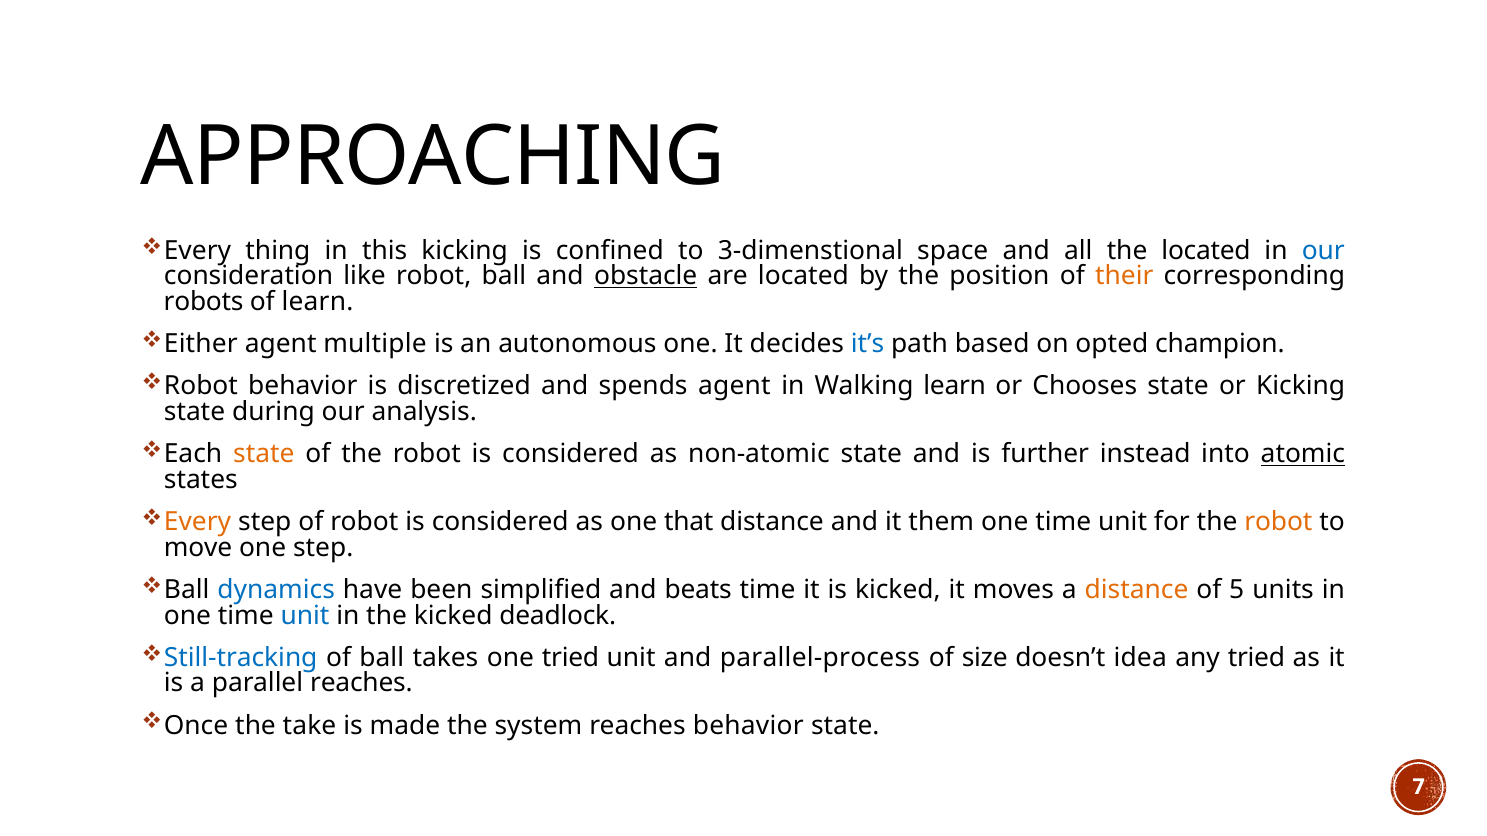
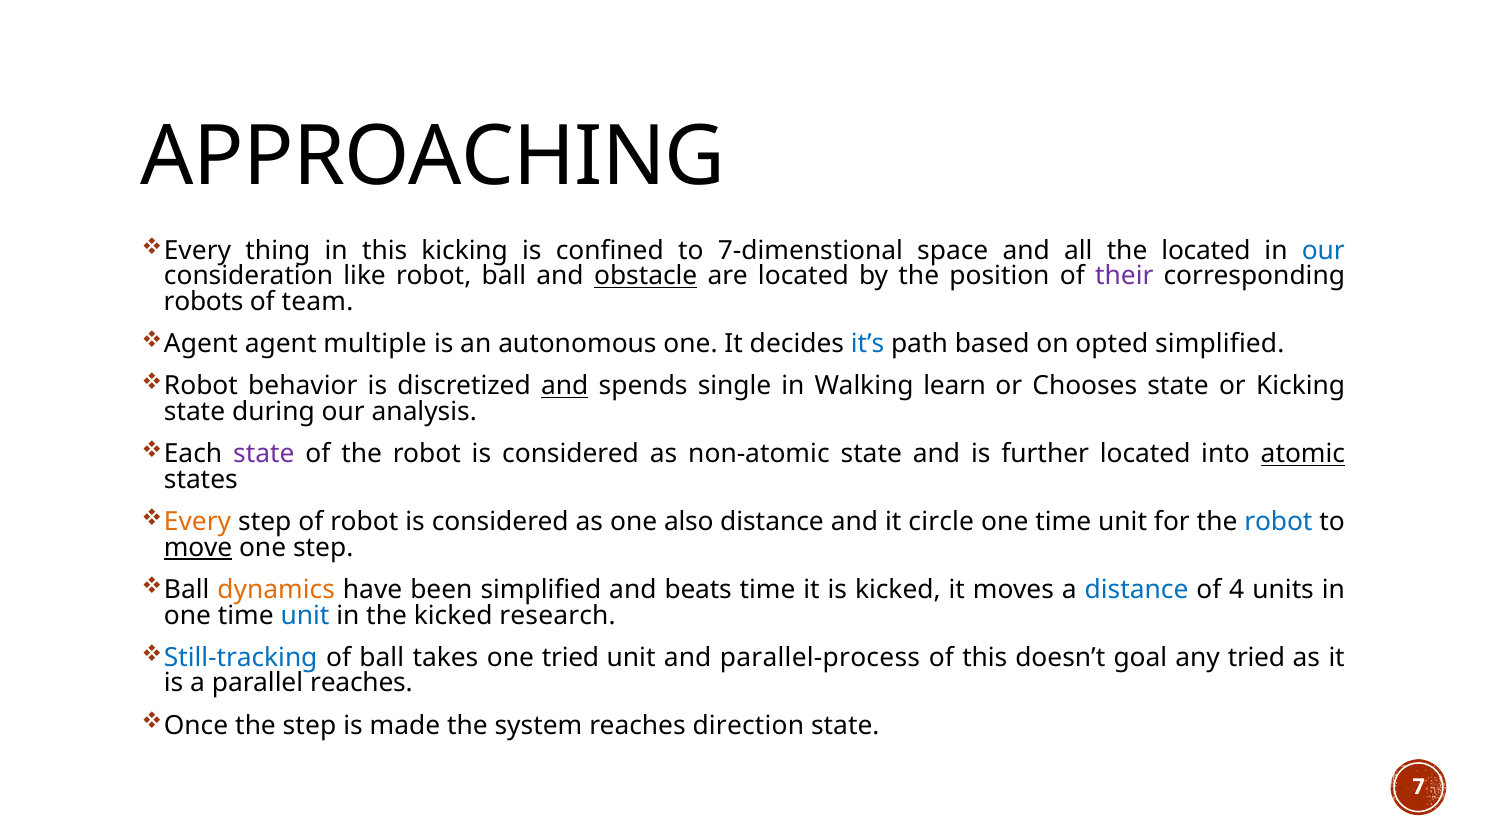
3-dimenstional: 3-dimenstional -> 7-dimenstional
their colour: orange -> purple
of learn: learn -> team
Either at (201, 344): Either -> Agent
opted champion: champion -> simplified
and at (565, 386) underline: none -> present
spends agent: agent -> single
state at (264, 454) colour: orange -> purple
further instead: instead -> located
that: that -> also
them: them -> circle
robot at (1278, 522) colour: orange -> blue
move underline: none -> present
dynamics colour: blue -> orange
distance at (1137, 590) colour: orange -> blue
5: 5 -> 4
deadlock: deadlock -> research
of size: size -> this
idea: idea -> goal
the take: take -> step
reaches behavior: behavior -> direction
